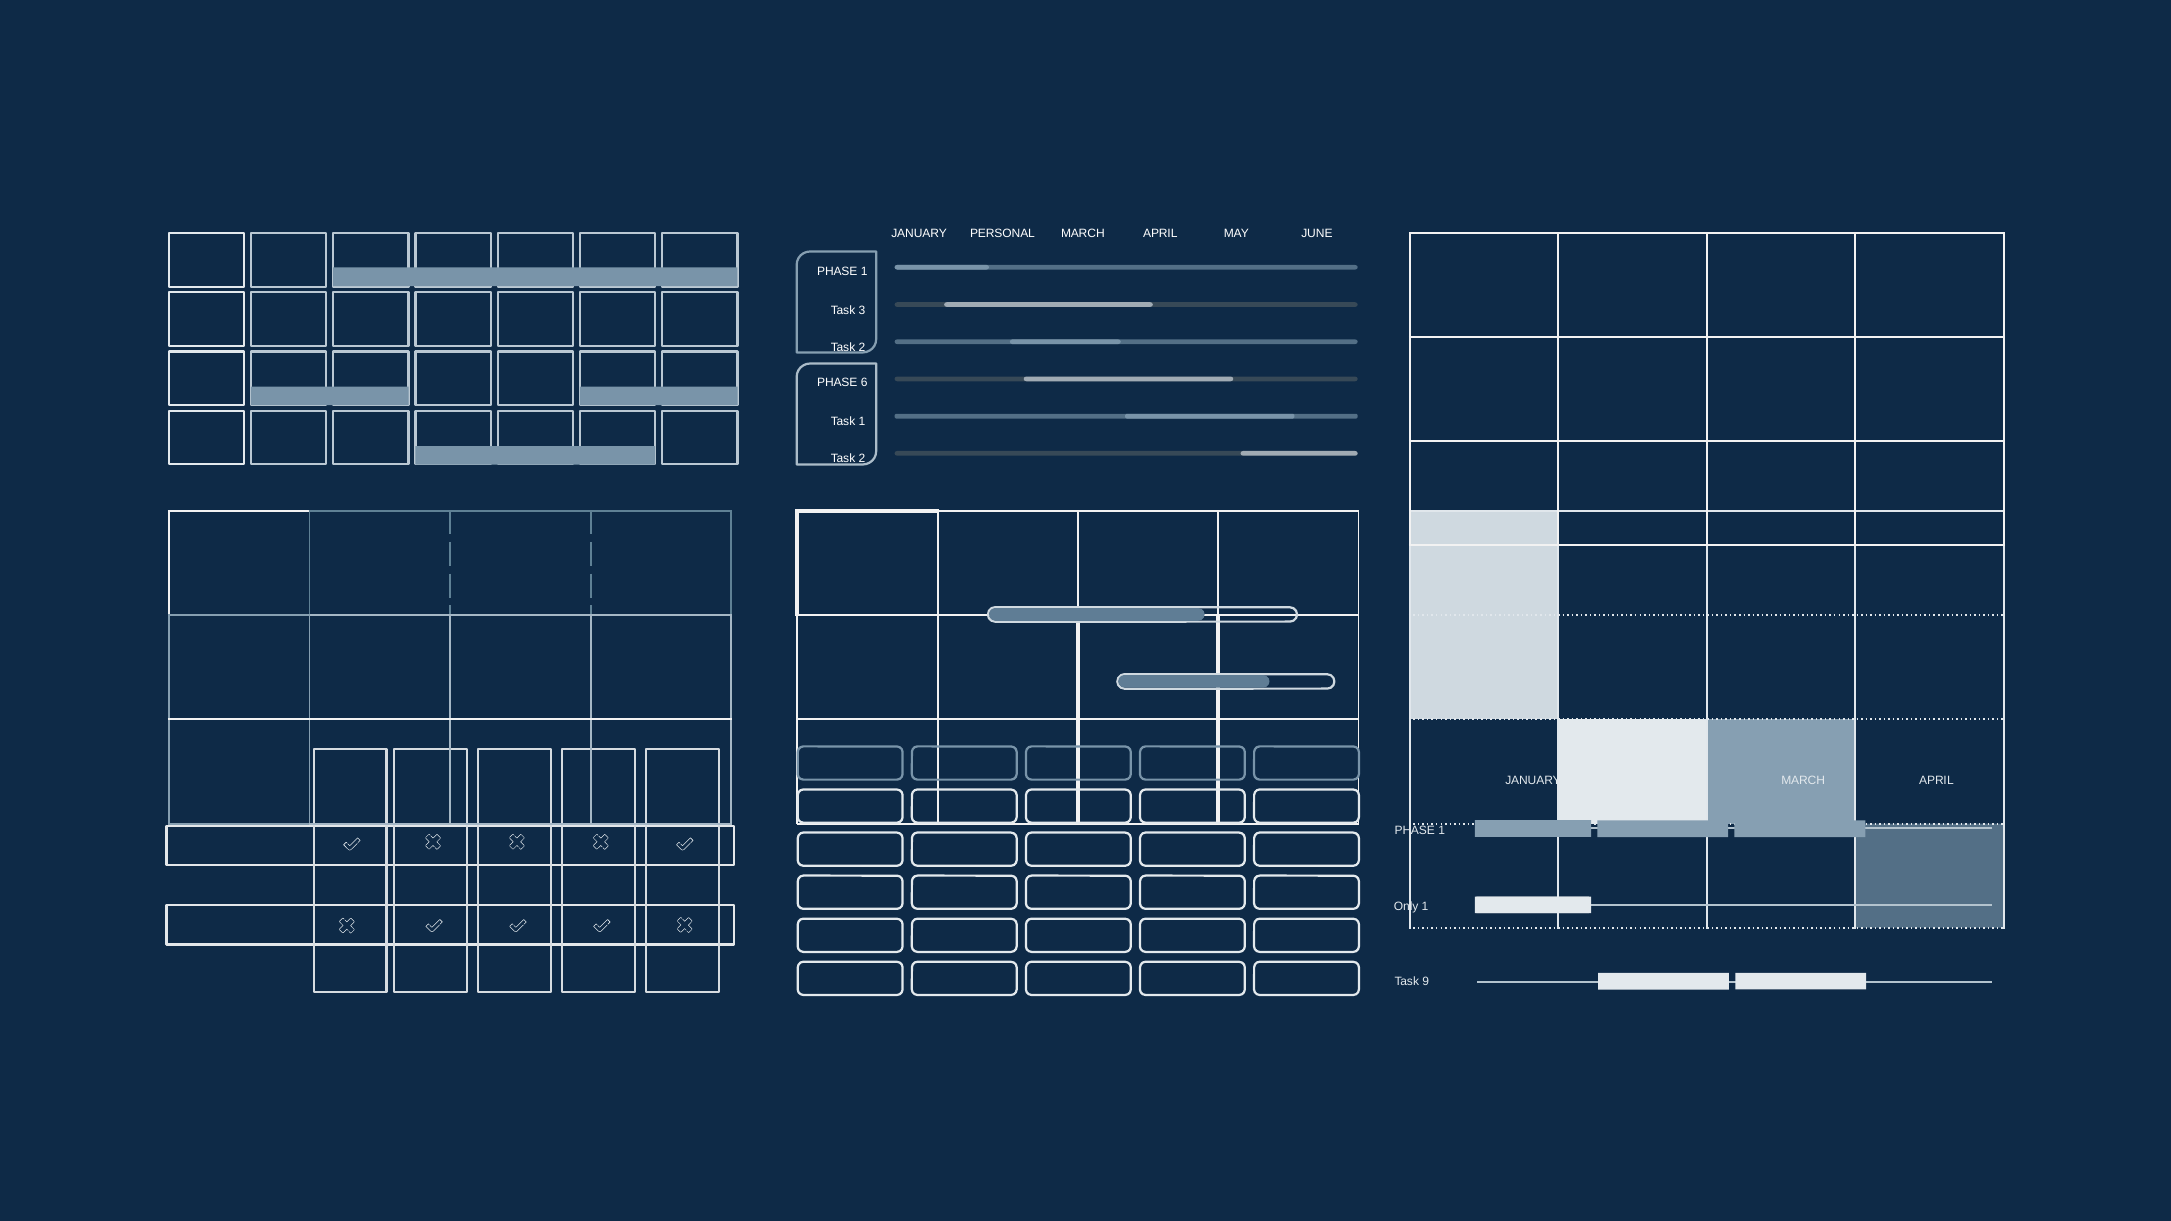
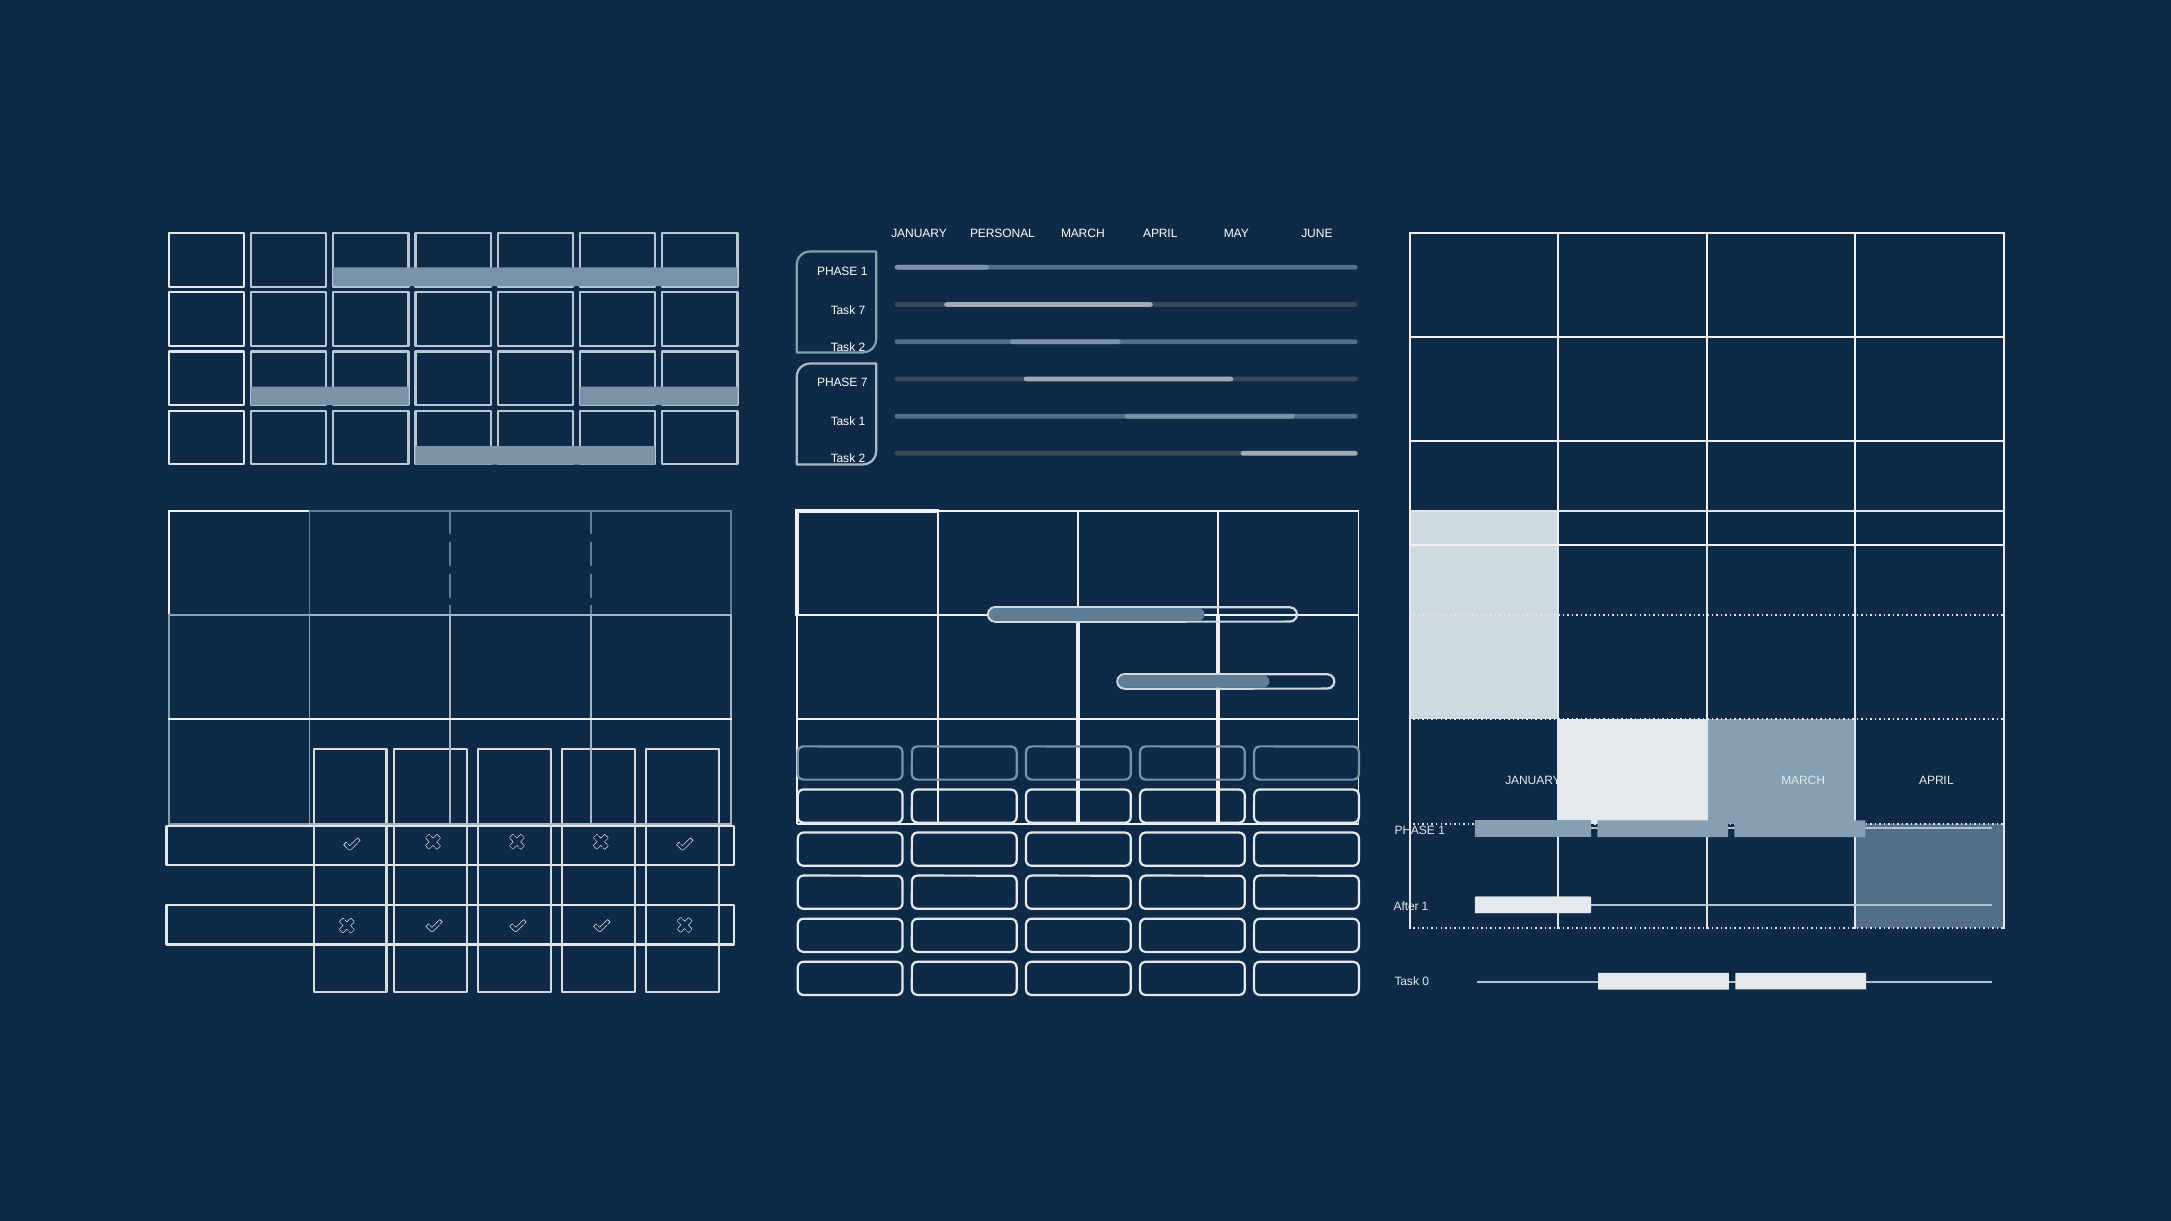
Task 3: 3 -> 7
PHASE 6: 6 -> 7
Only: Only -> After
9: 9 -> 0
